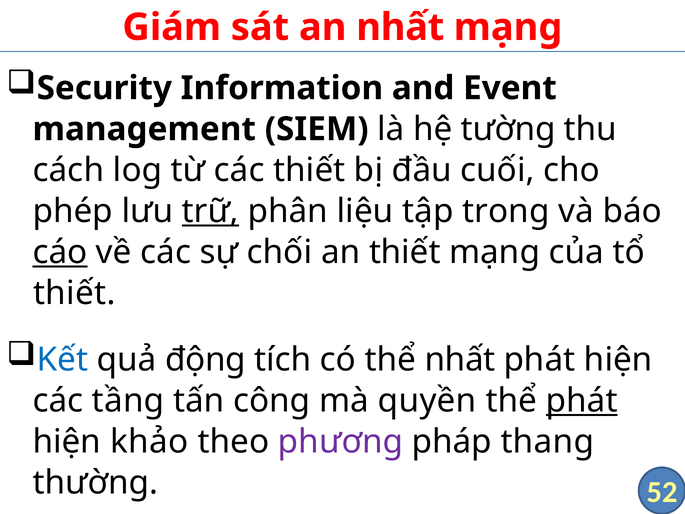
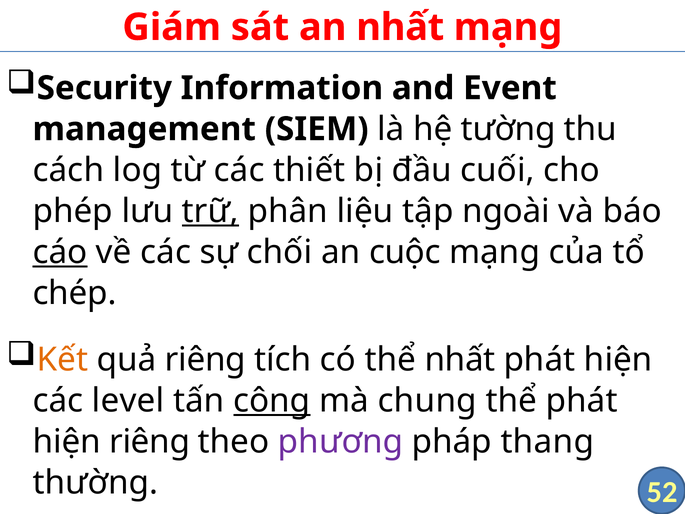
trong: trong -> ngoài
an thiết: thiết -> cuộc
thiết at (74, 293): thiết -> chép
Kết colour: blue -> orange
quả động: động -> riêng
tầng: tầng -> level
công underline: none -> present
quyền: quyền -> chung
phát at (582, 401) underline: present -> none
hiện khảo: khảo -> riêng
